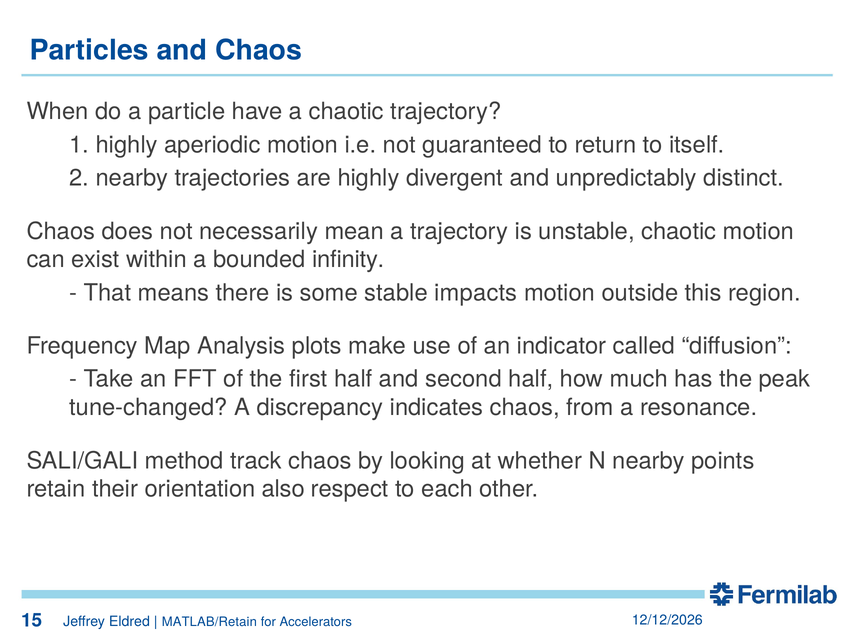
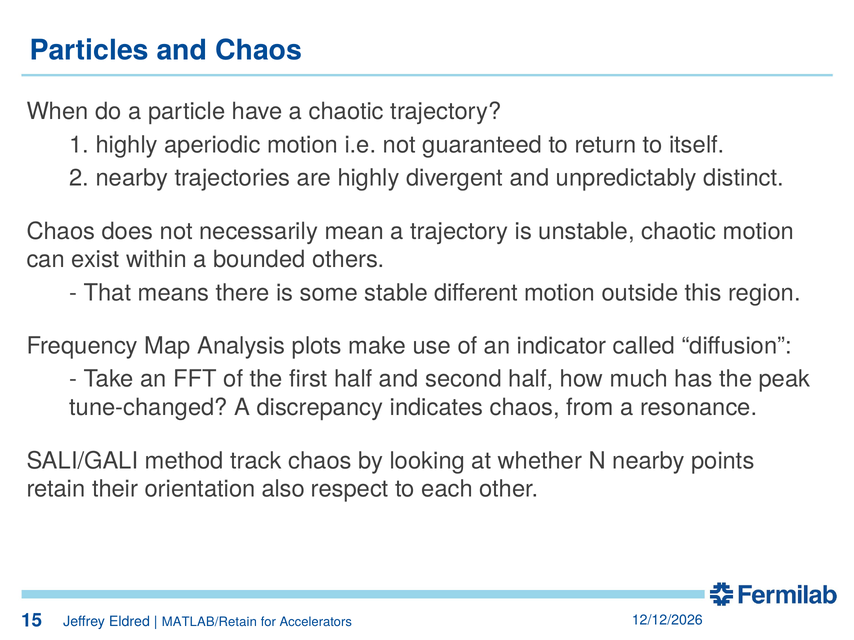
infinity: infinity -> others
impacts: impacts -> different
